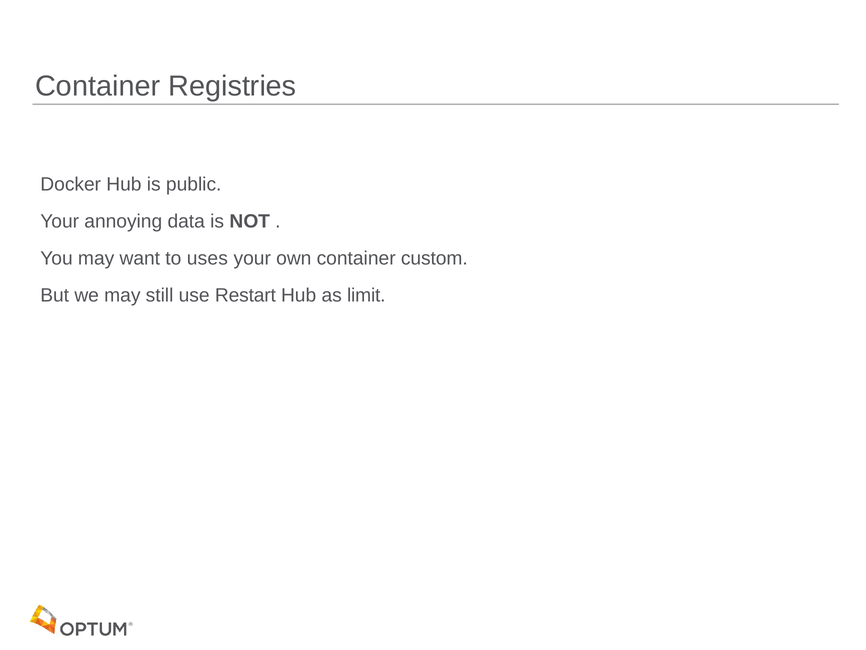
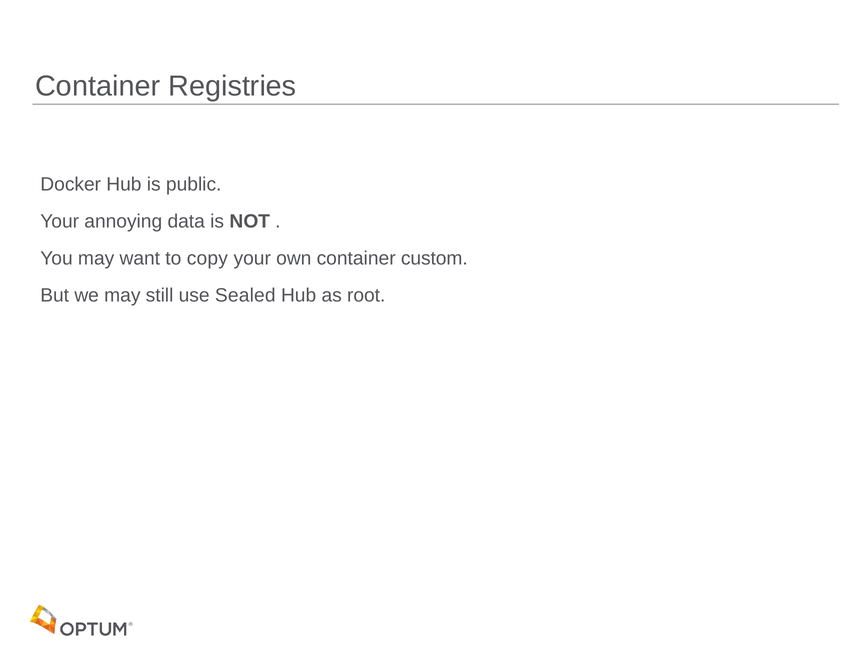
uses: uses -> copy
Restart: Restart -> Sealed
limit: limit -> root
